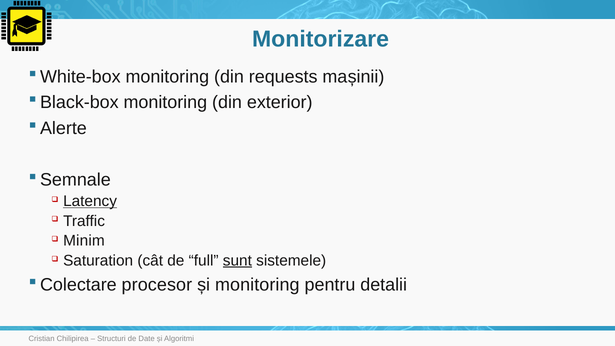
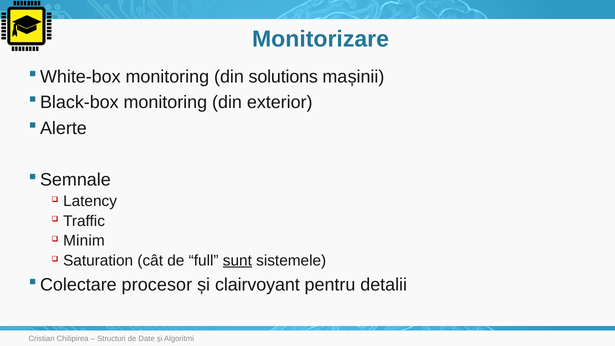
requests: requests -> solutions
Latency underline: present -> none
și monitoring: monitoring -> clairvoyant
